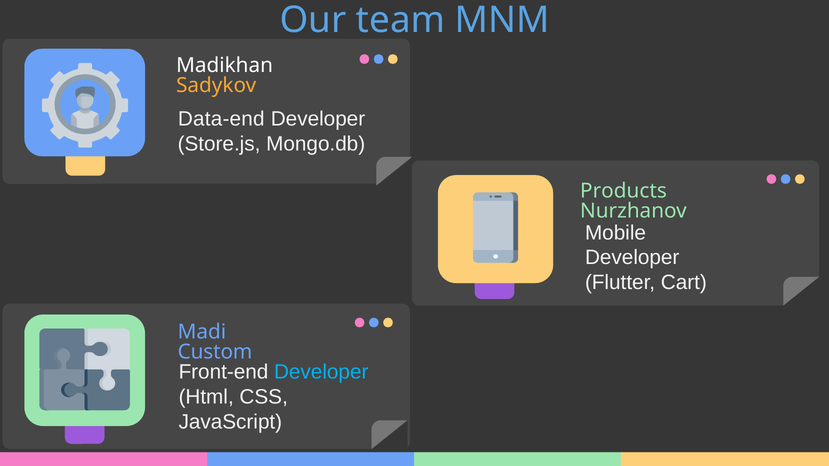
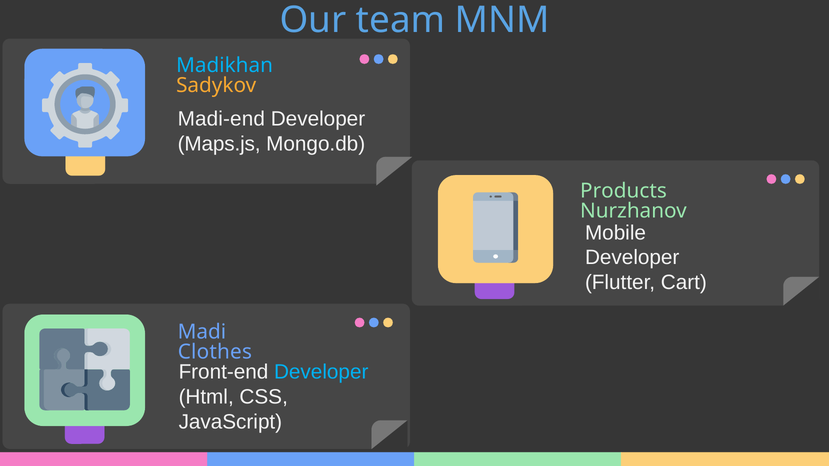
Madikhan colour: white -> light blue
Data-end: Data-end -> Madi-end
Store.js: Store.js -> Maps.js
Custom: Custom -> Clothes
